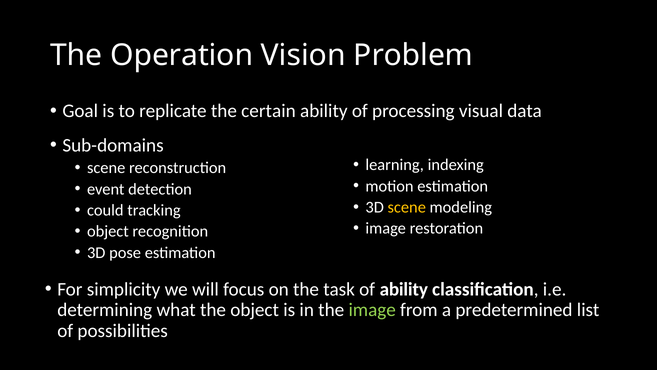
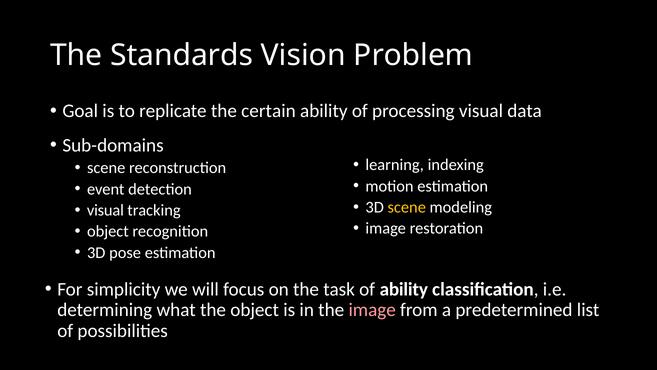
Operation: Operation -> Standards
could at (105, 210): could -> visual
image at (372, 310) colour: light green -> pink
